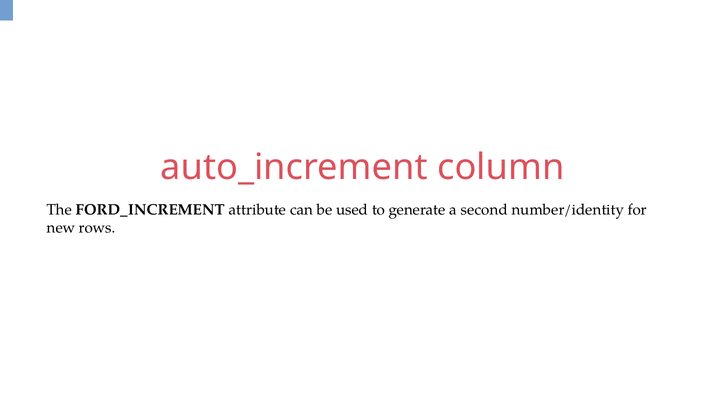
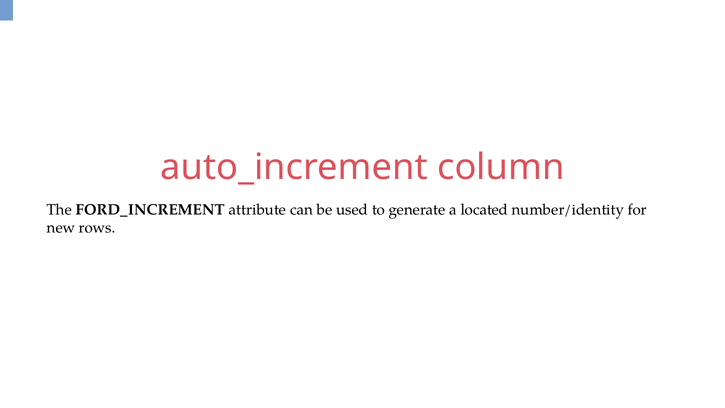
second: second -> located
